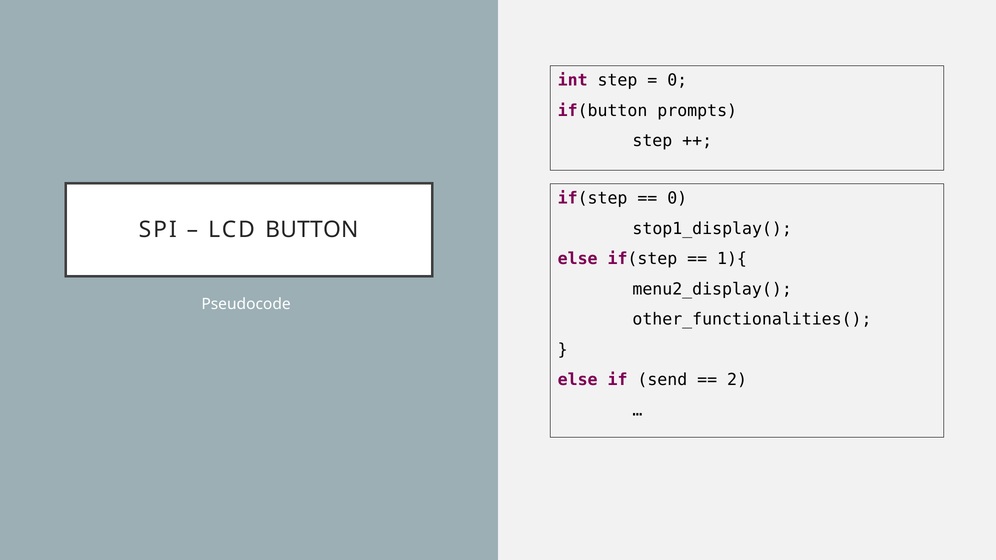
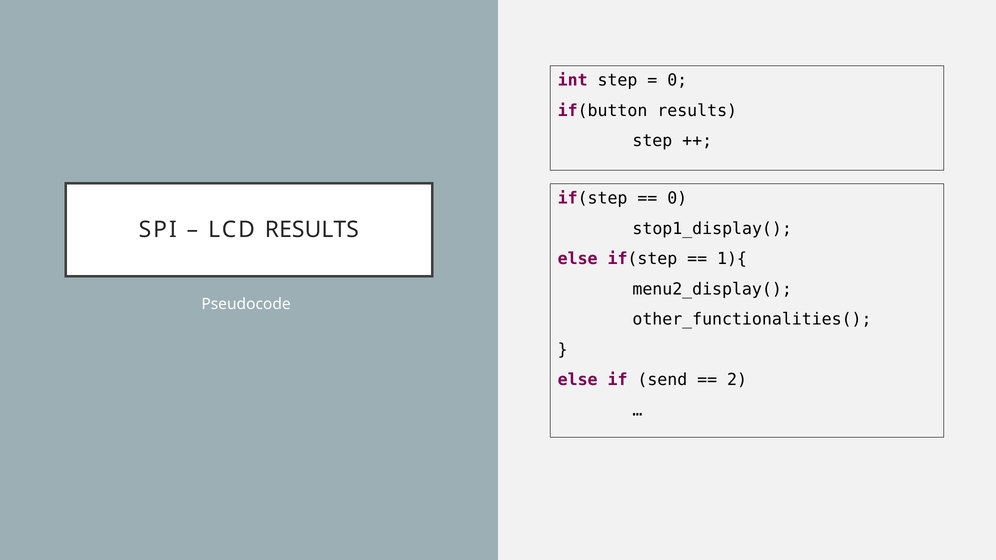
if(button prompts: prompts -> results
LCD BUTTON: BUTTON -> RESULTS
